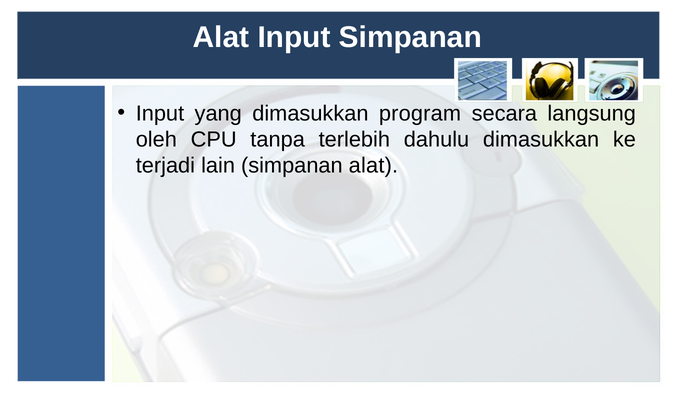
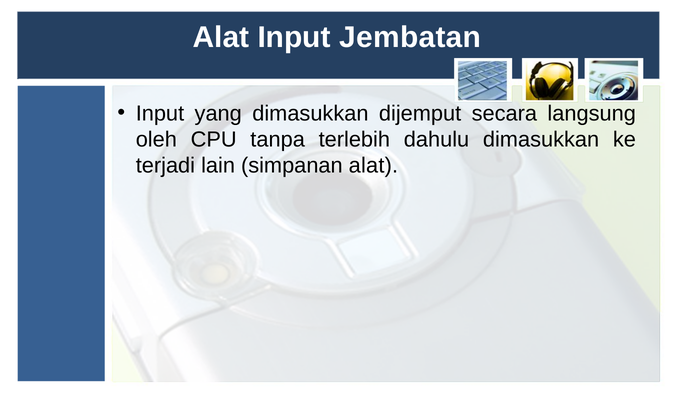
Input Simpanan: Simpanan -> Jembatan
program: program -> dijemput
